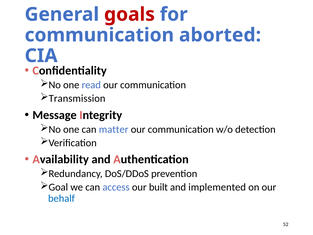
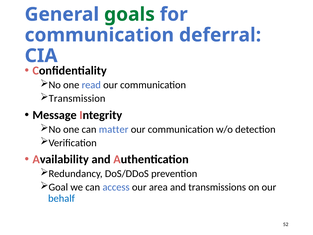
goals colour: red -> green
aborted: aborted -> deferral
built: built -> area
implemented: implemented -> transmissions
